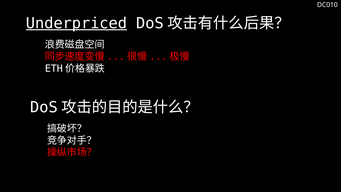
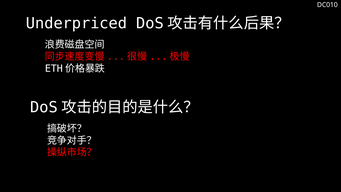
Underpriced underline: present -> none
